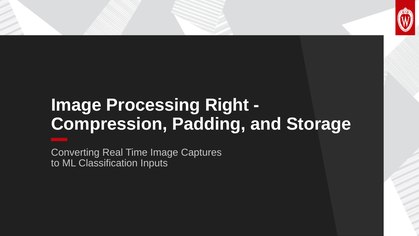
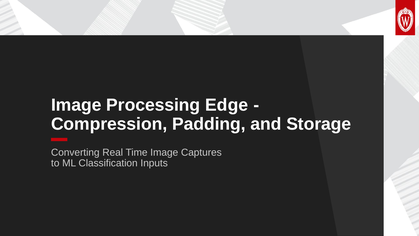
Right: Right -> Edge
